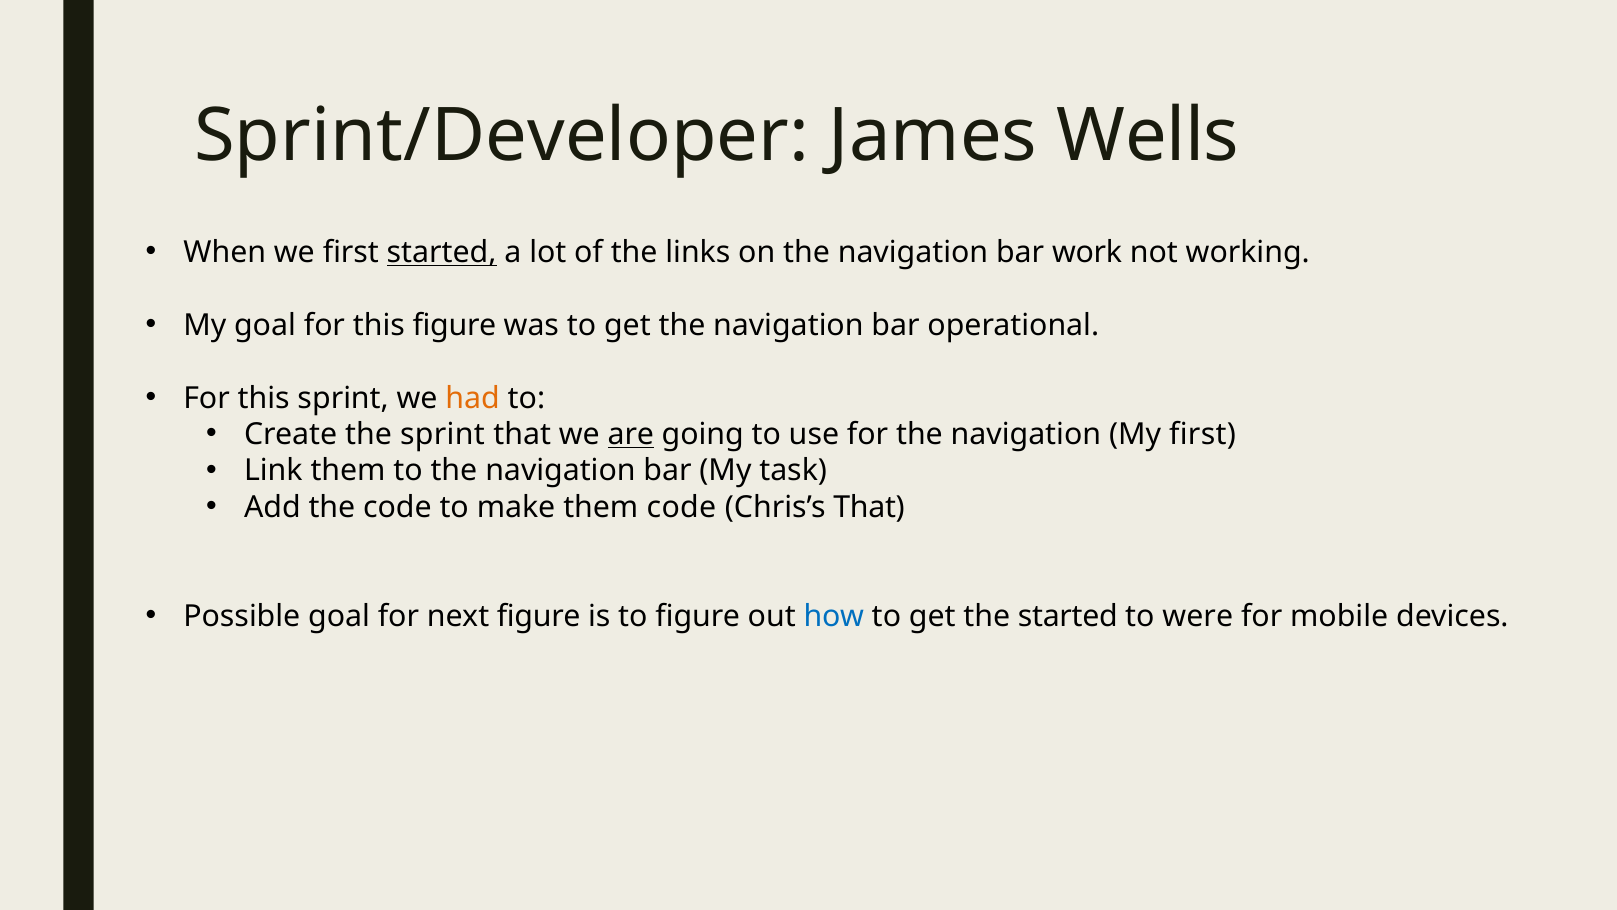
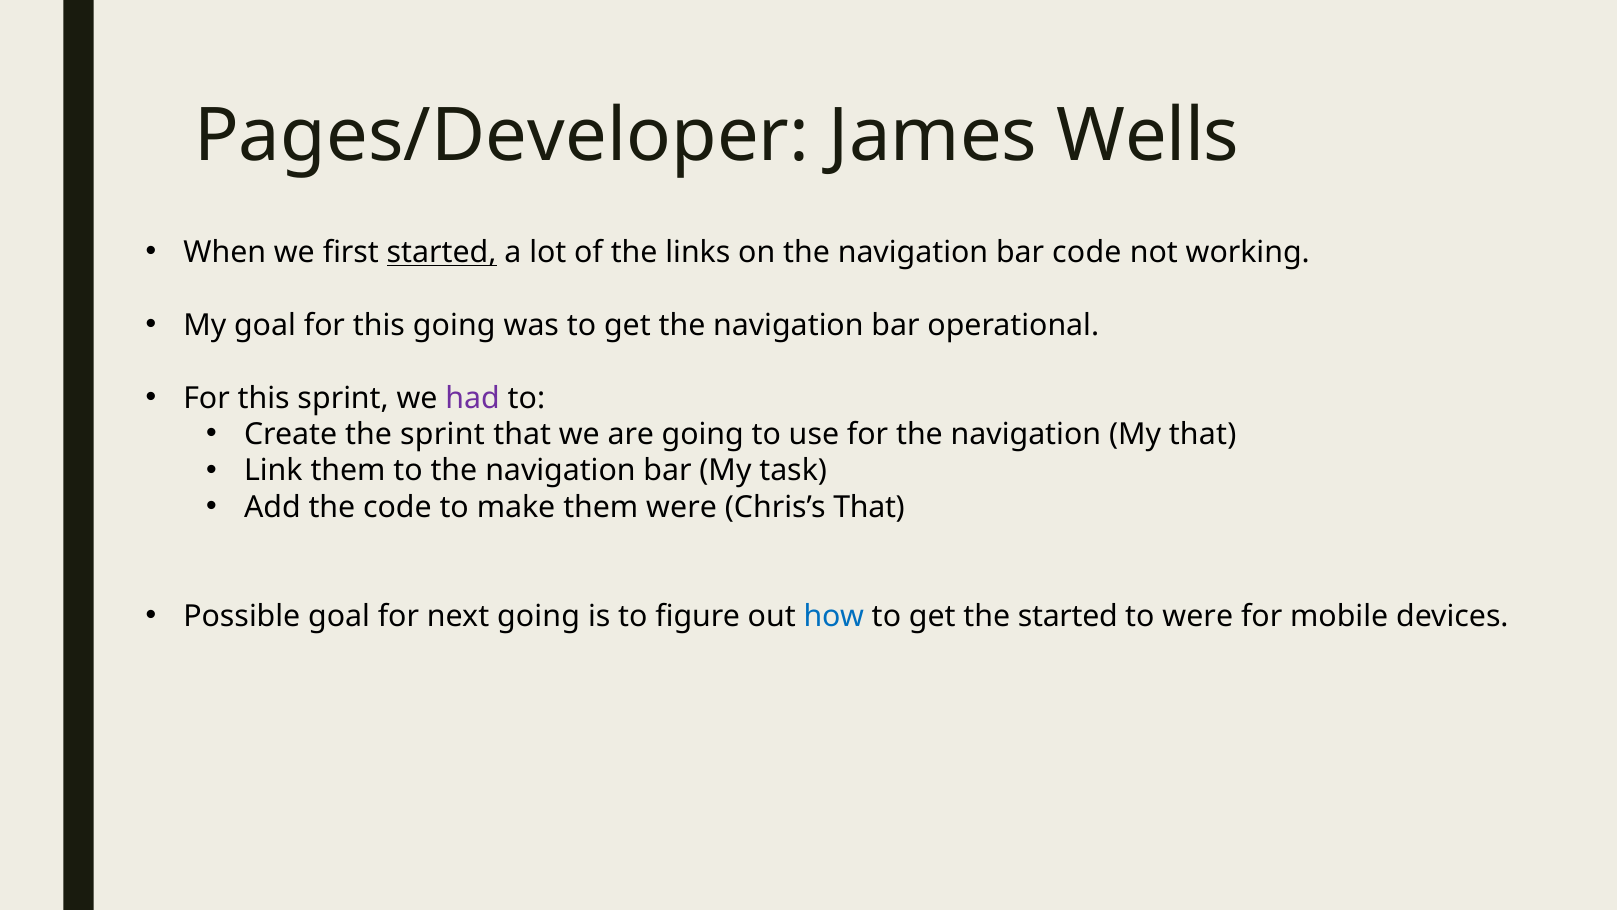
Sprint/Developer: Sprint/Developer -> Pages/Developer
bar work: work -> code
this figure: figure -> going
had colour: orange -> purple
are underline: present -> none
My first: first -> that
them code: code -> were
next figure: figure -> going
